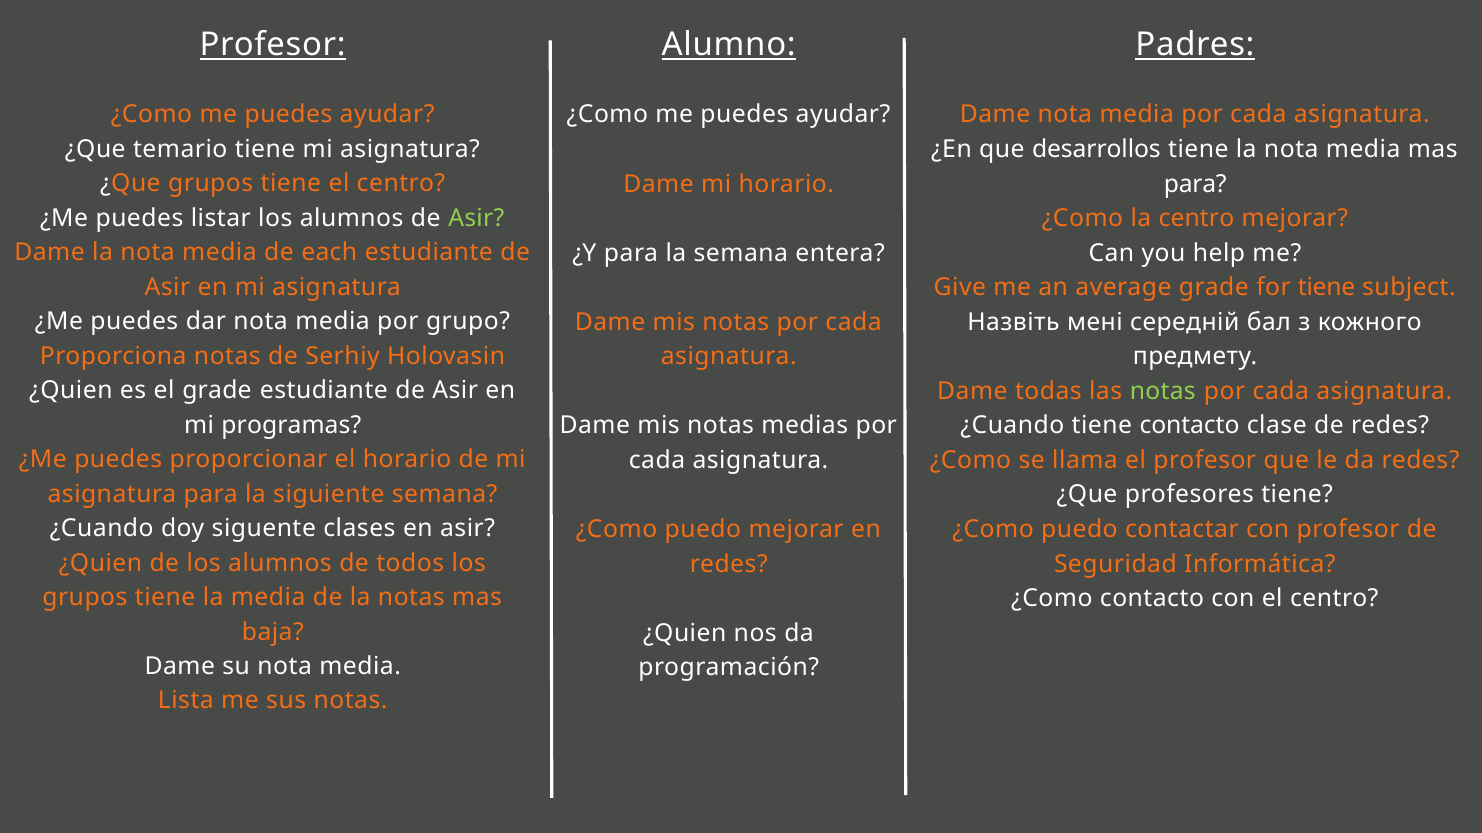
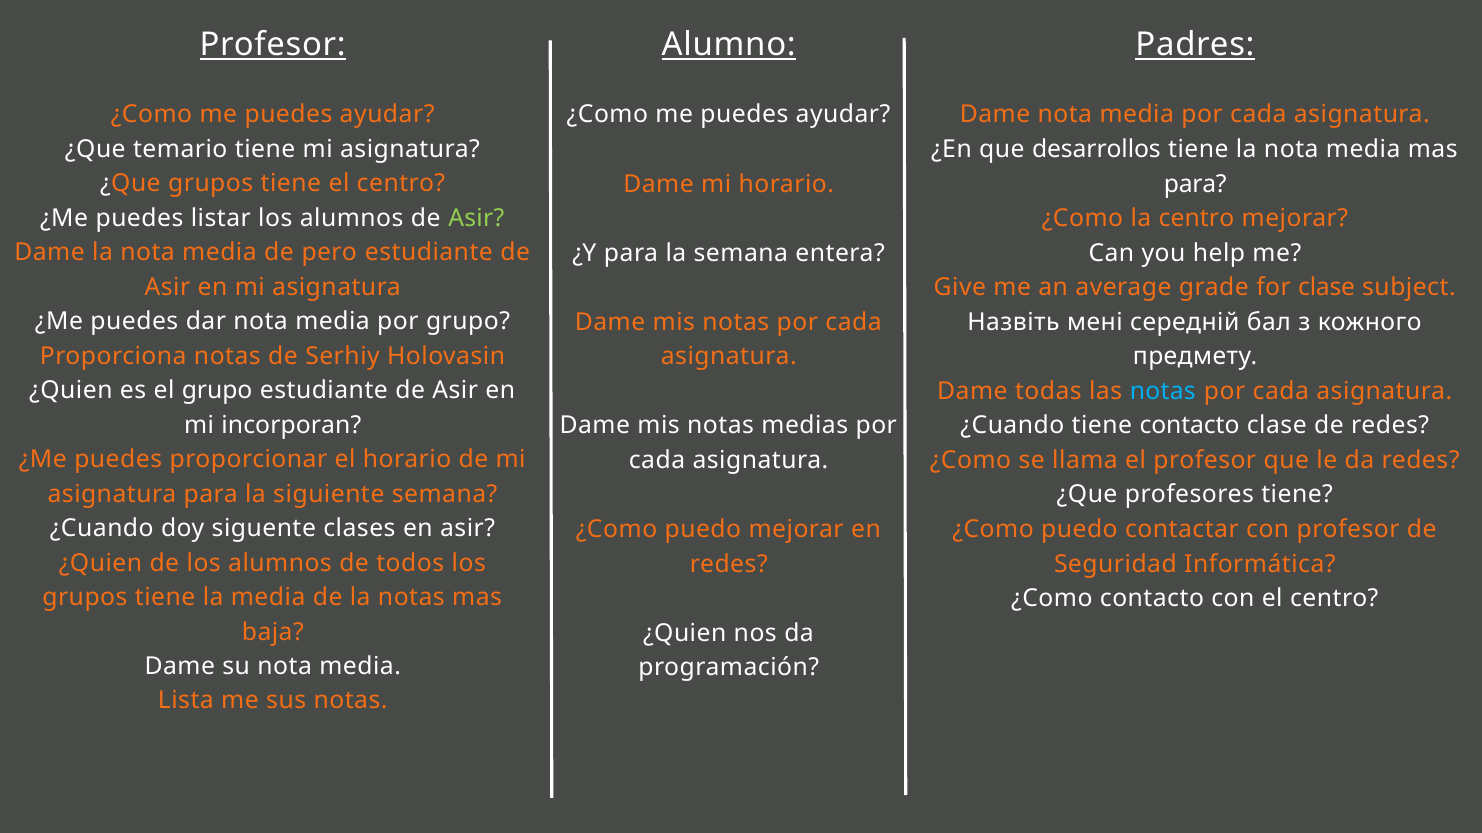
each: each -> pero
for tiene: tiene -> clase
el grade: grade -> grupo
notas at (1163, 391) colour: light green -> light blue
programas: programas -> incorporan
